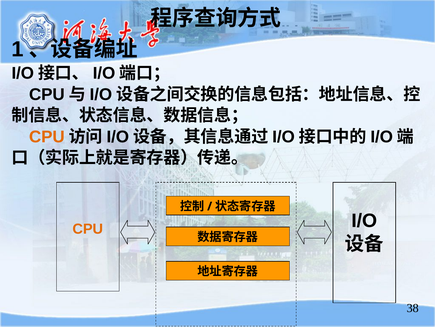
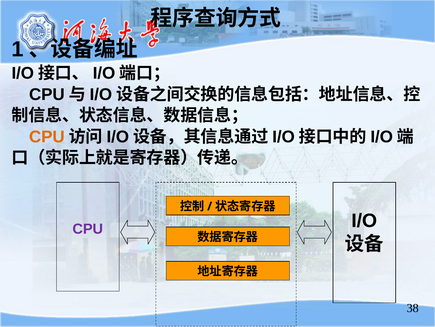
CPU at (88, 229) colour: orange -> purple
